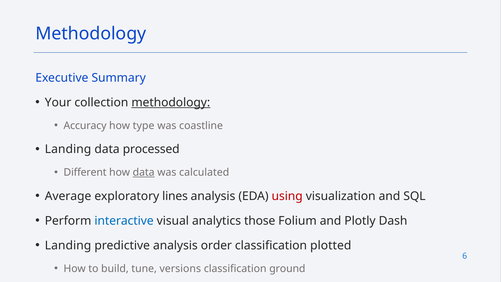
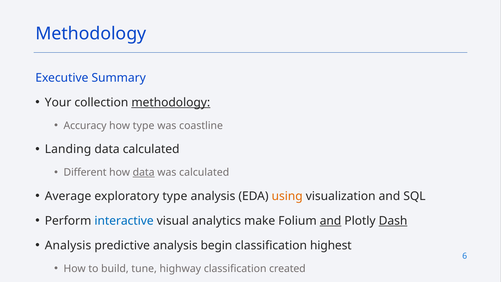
data processed: processed -> calculated
exploratory lines: lines -> type
using colour: red -> orange
those: those -> make
and at (331, 221) underline: none -> present
Dash underline: none -> present
Landing at (68, 245): Landing -> Analysis
order: order -> begin
plotted: plotted -> highest
versions: versions -> highway
ground: ground -> created
